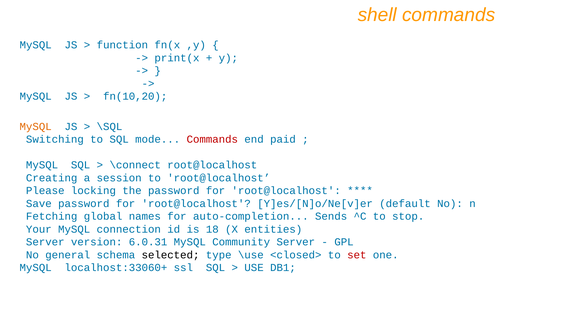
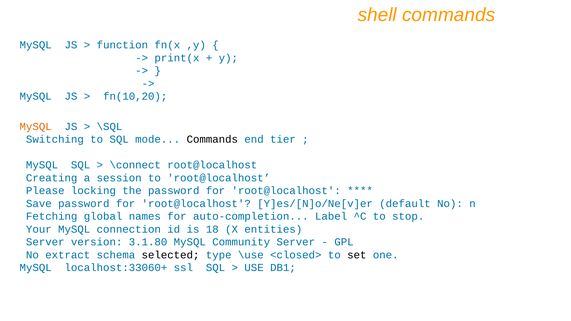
Commands at (212, 139) colour: red -> black
paid: paid -> tier
Sends: Sends -> Label
6.0.31: 6.0.31 -> 3.1.80
general: general -> extract
set colour: red -> black
